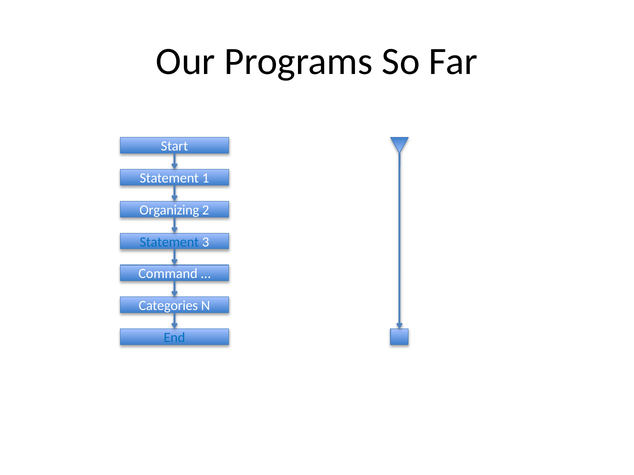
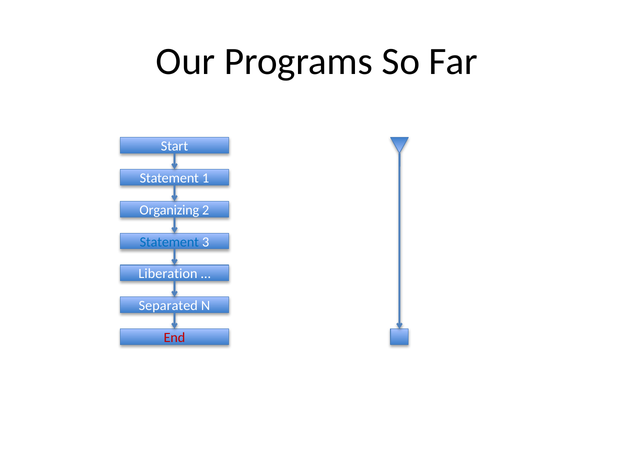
Command: Command -> Liberation
Categories: Categories -> Separated
End colour: blue -> red
